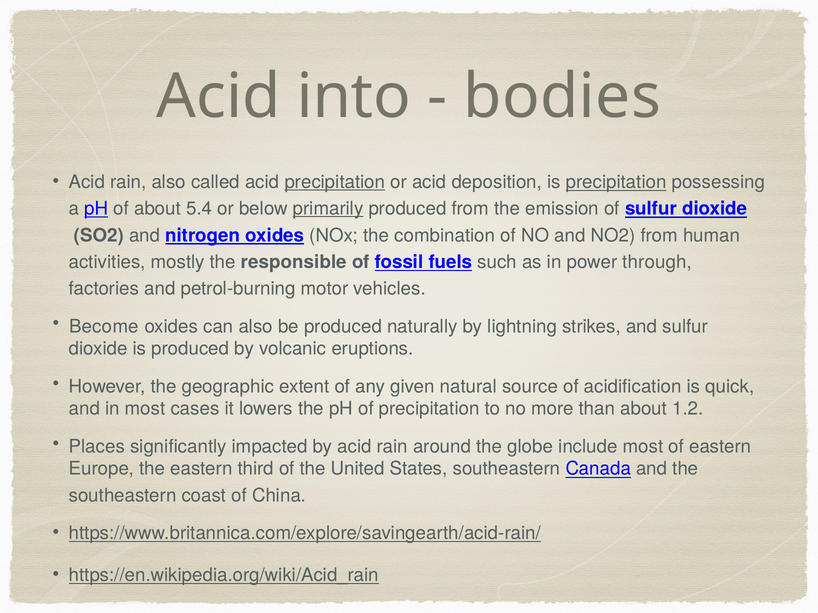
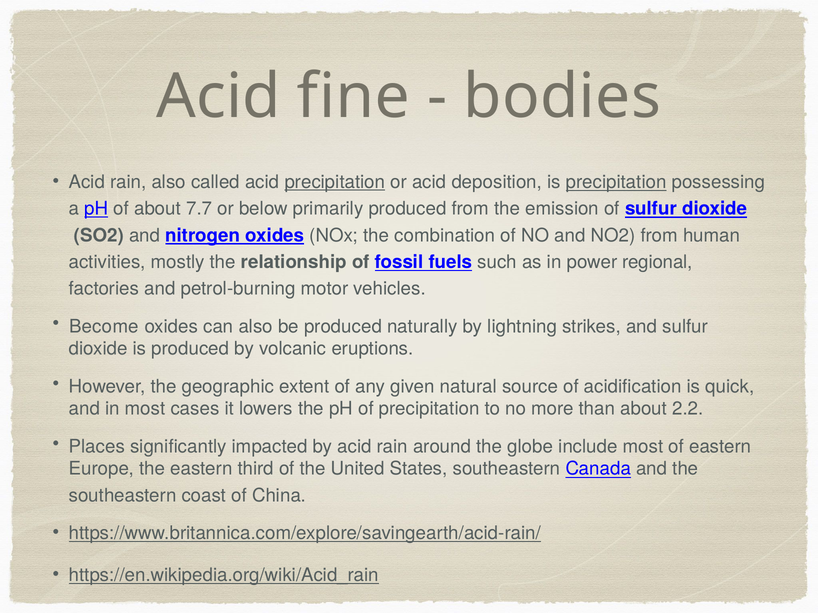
into: into -> fine
5.4: 5.4 -> 7.7
primarily underline: present -> none
responsible: responsible -> relationship
through: through -> regional
1.2: 1.2 -> 2.2
